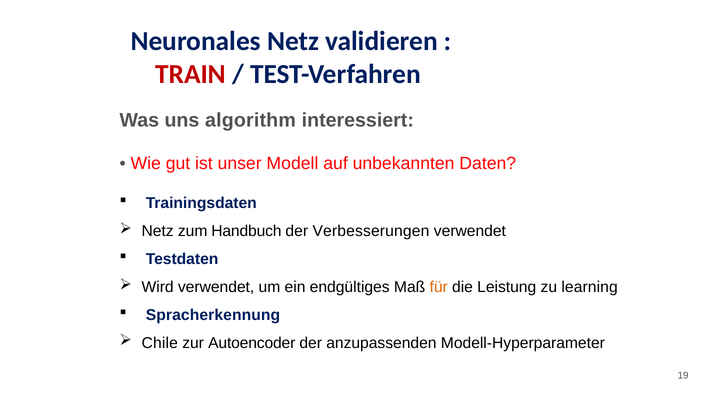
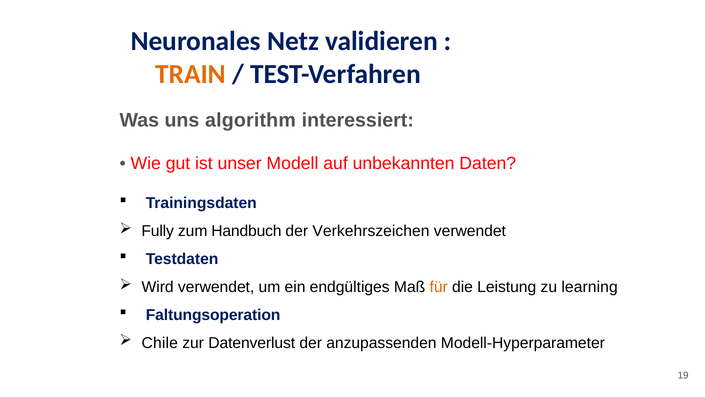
TRAIN colour: red -> orange
Netz at (158, 231): Netz -> Fully
Verbesserungen: Verbesserungen -> Verkehrszeichen
Spracherkennung: Spracherkennung -> Faltungsoperation
Autoencoder: Autoencoder -> Datenverlust
